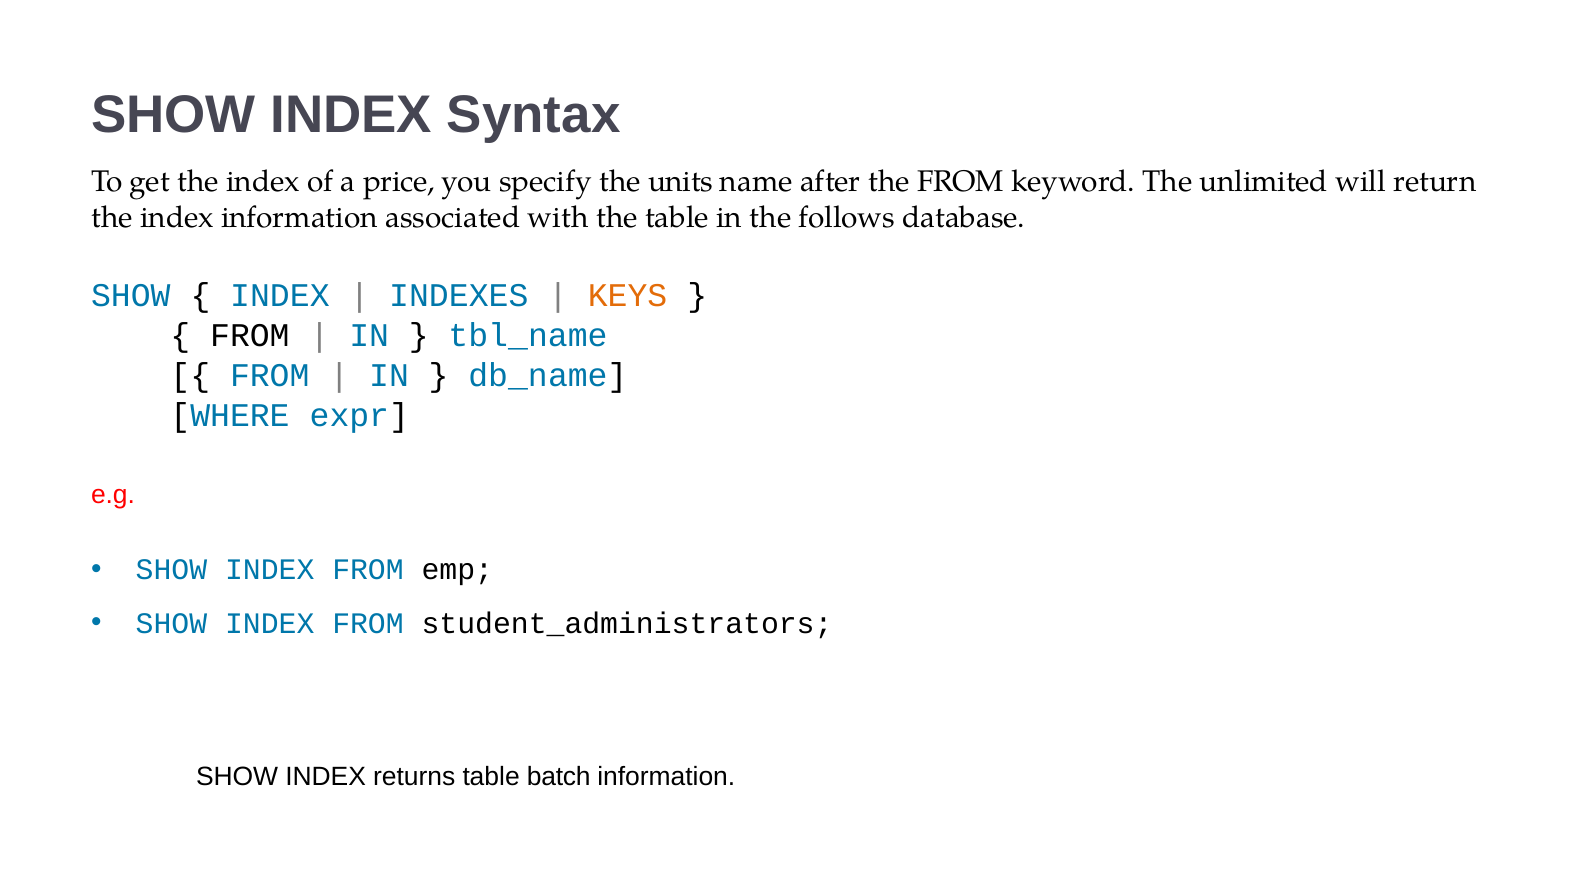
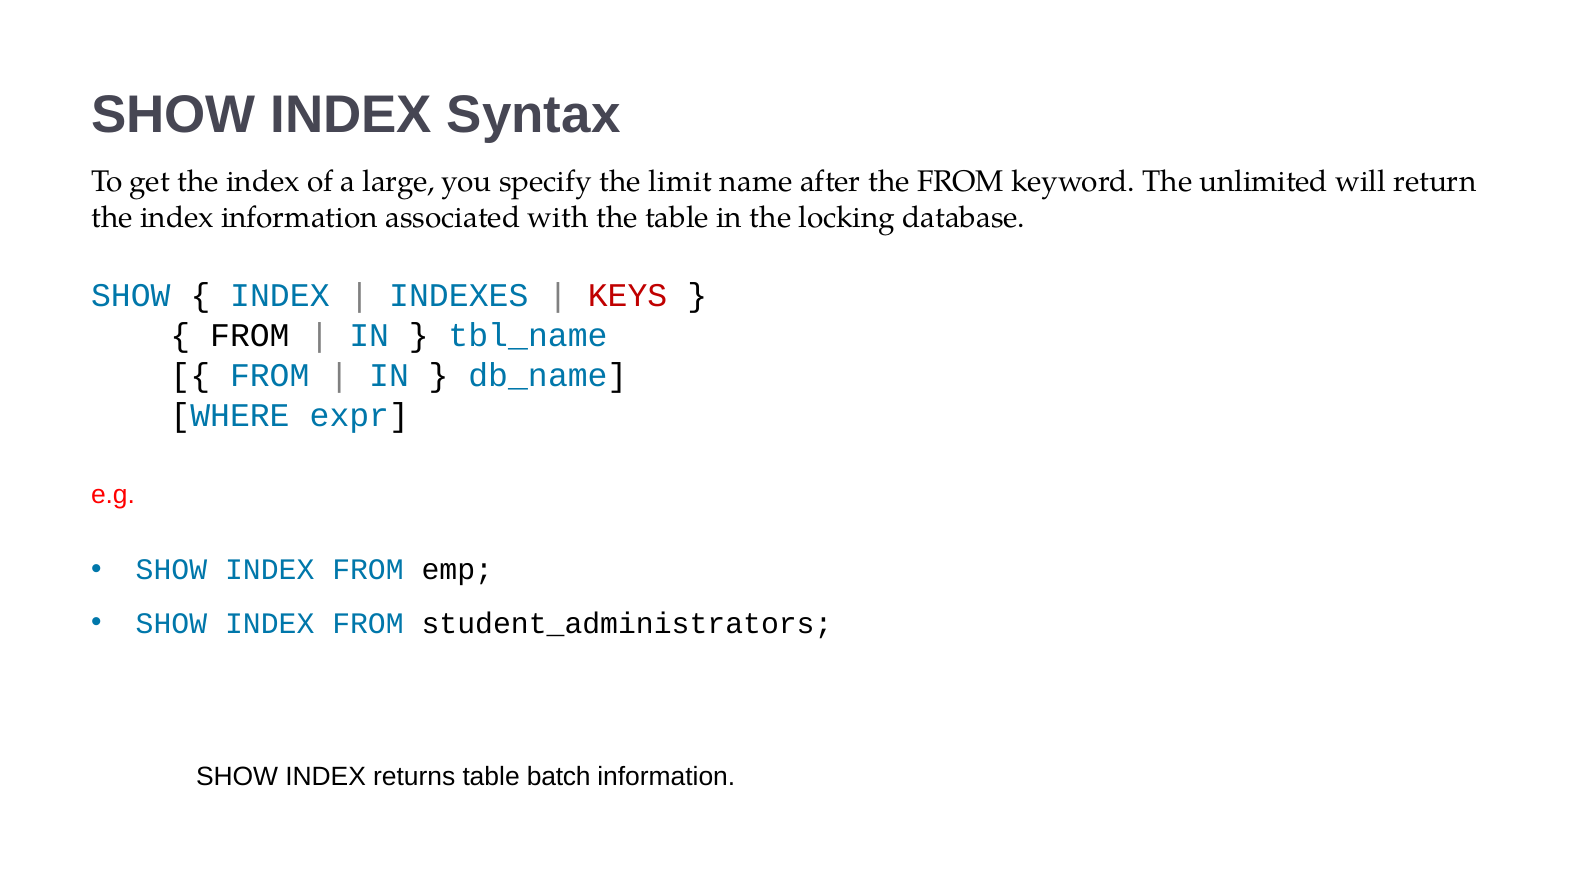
price: price -> large
units: units -> limit
follows: follows -> locking
KEYS colour: orange -> red
